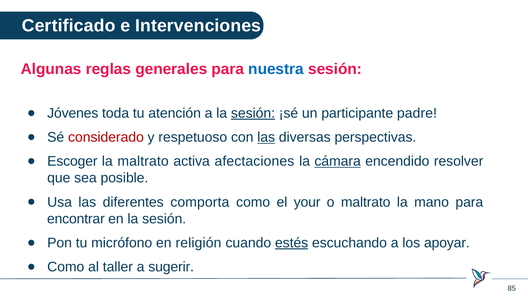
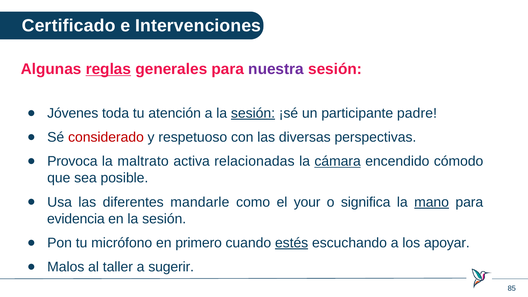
reglas underline: none -> present
nuestra colour: blue -> purple
las at (266, 137) underline: present -> none
Escoger: Escoger -> Provoca
afectaciones: afectaciones -> relacionadas
resolver: resolver -> cómodo
comporta: comporta -> mandarle
o maltrato: maltrato -> significa
mano underline: none -> present
encontrar: encontrar -> evidencia
religión: religión -> primero
Como at (66, 267): Como -> Malos
